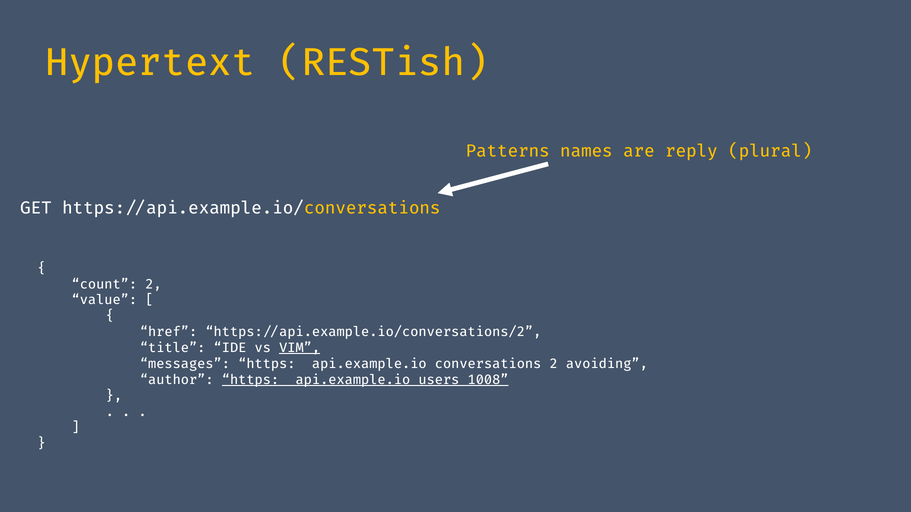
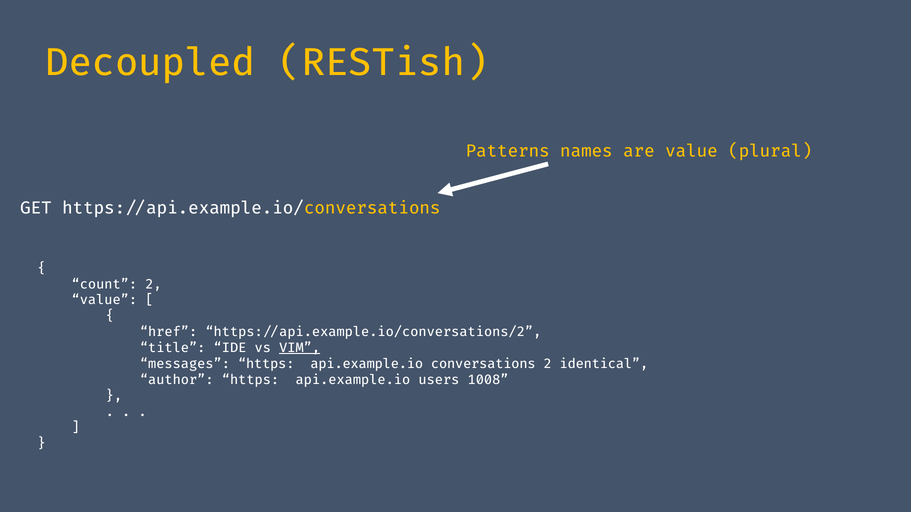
Hypertext: Hypertext -> Decoupled
are reply: reply -> value
https://api.example.io/conversations/2/avoiding: https://api.example.io/conversations/2/avoiding -> https://api.example.io/conversations/2/identical
https://api.example.io/users/1008 underline: present -> none
